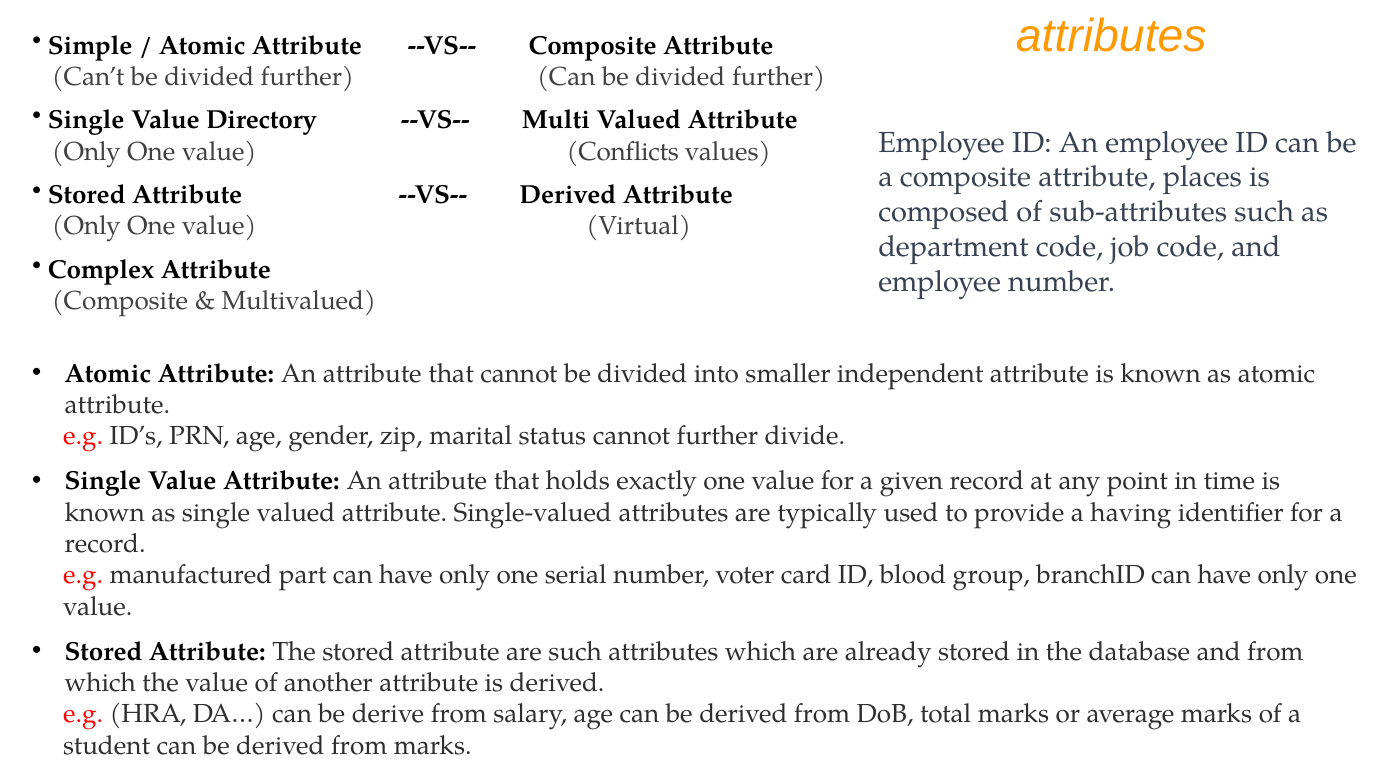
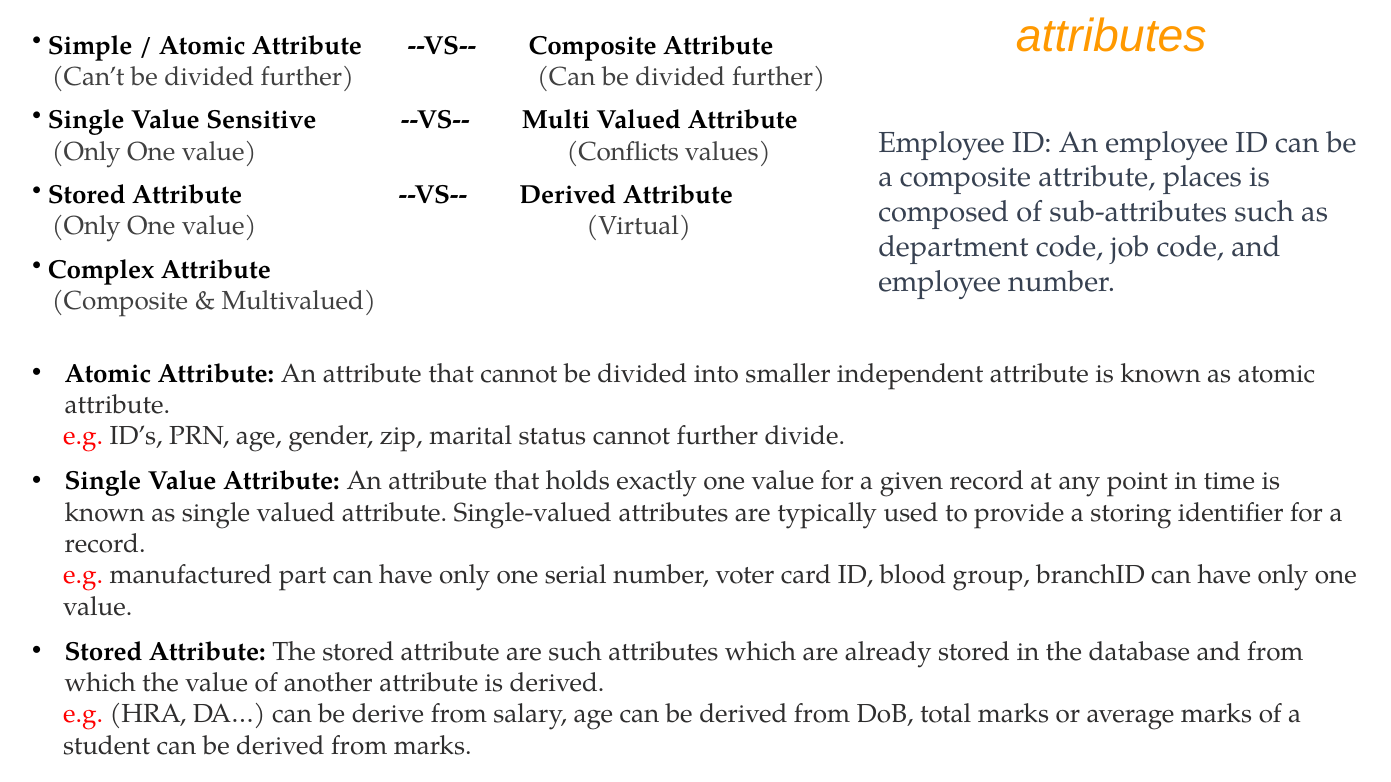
Directory: Directory -> Sensitive
having: having -> storing
